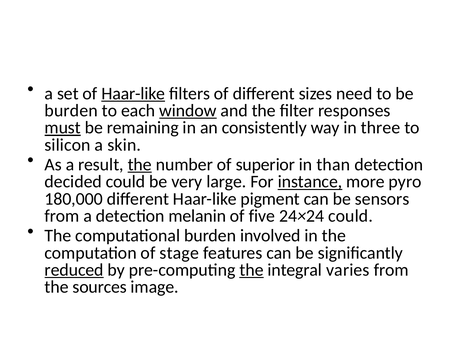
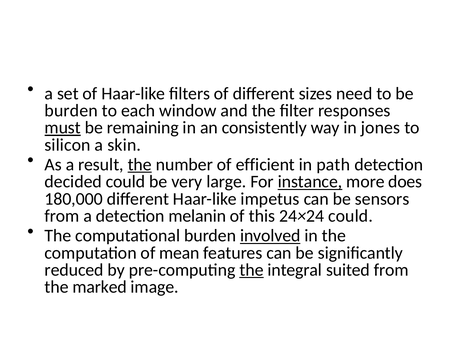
Haar-like at (133, 93) underline: present -> none
window underline: present -> none
three: three -> jones
superior: superior -> efficient
than: than -> path
pyro: pyro -> does
pigment: pigment -> impetus
five: five -> this
involved underline: none -> present
stage: stage -> mean
reduced underline: present -> none
varies: varies -> suited
sources: sources -> marked
